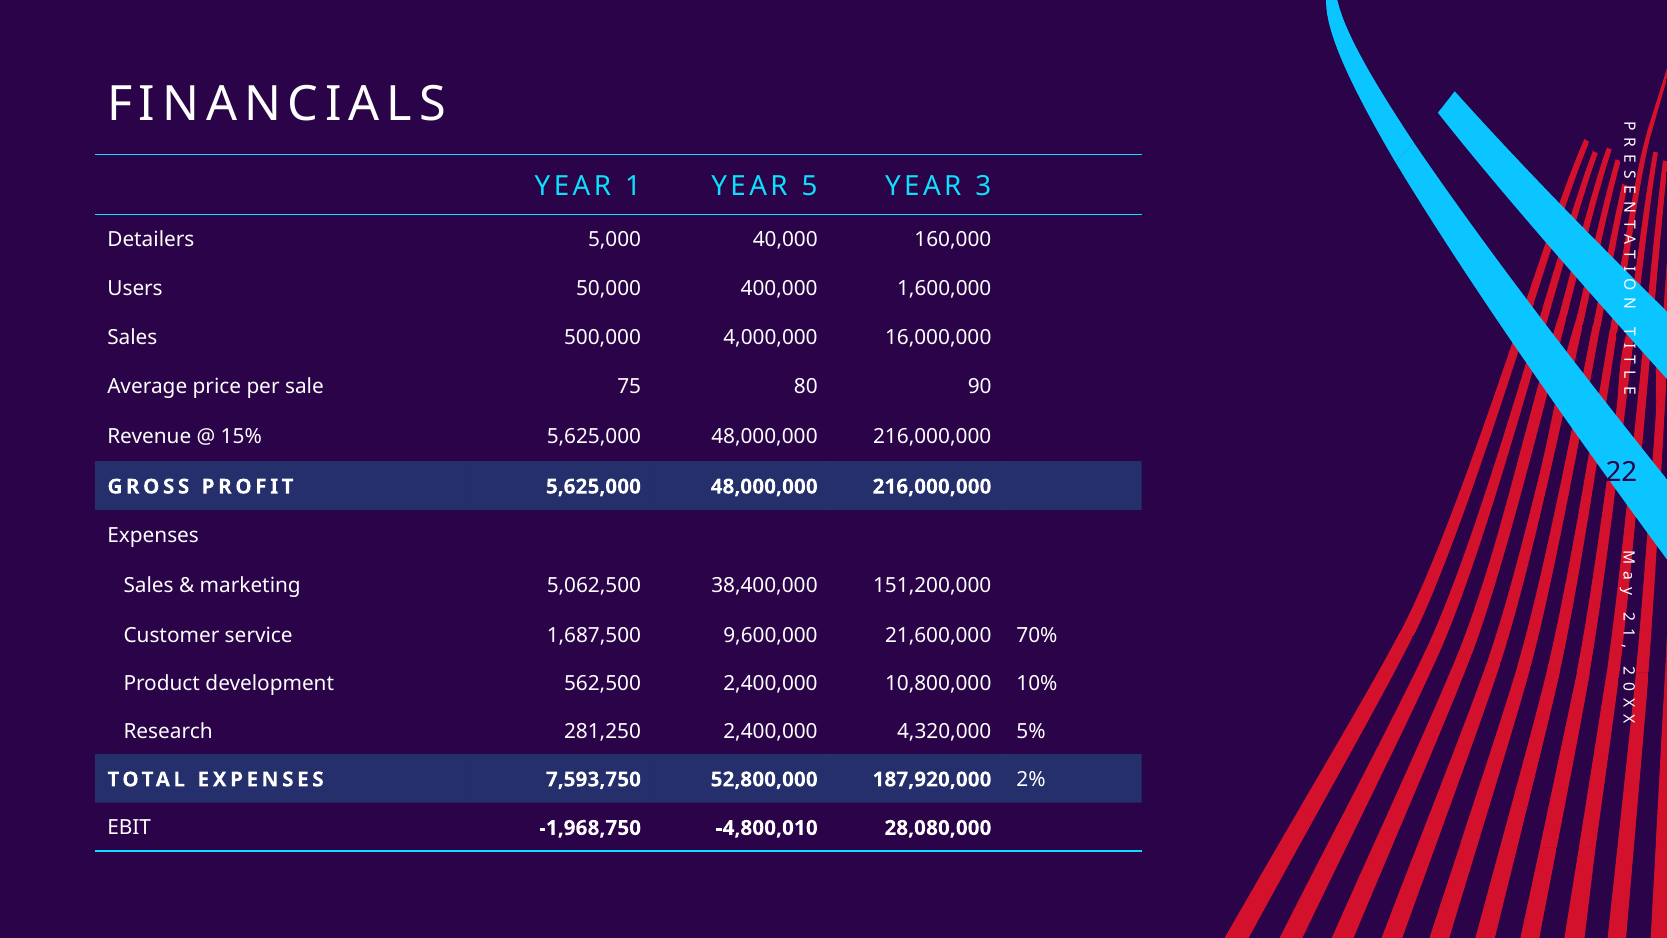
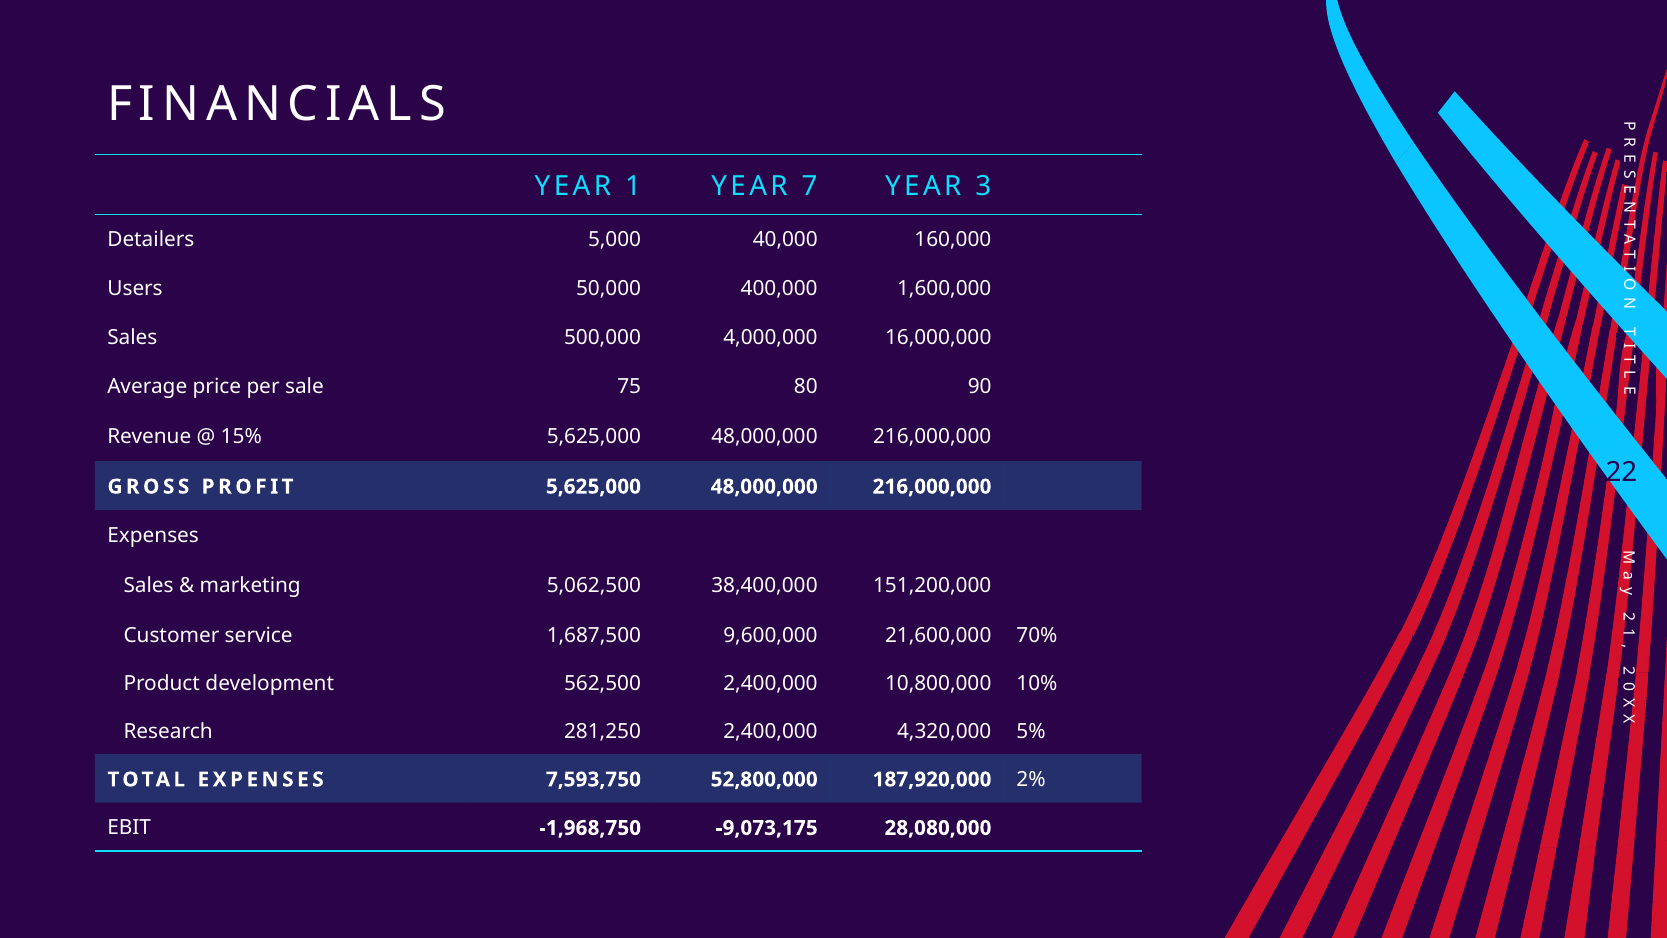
5: 5 -> 7
-4,800,010: -4,800,010 -> -9,073,175
